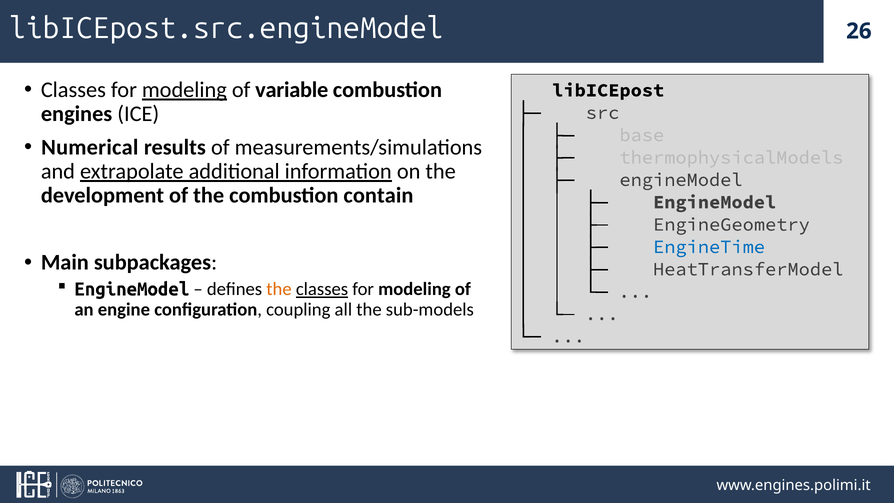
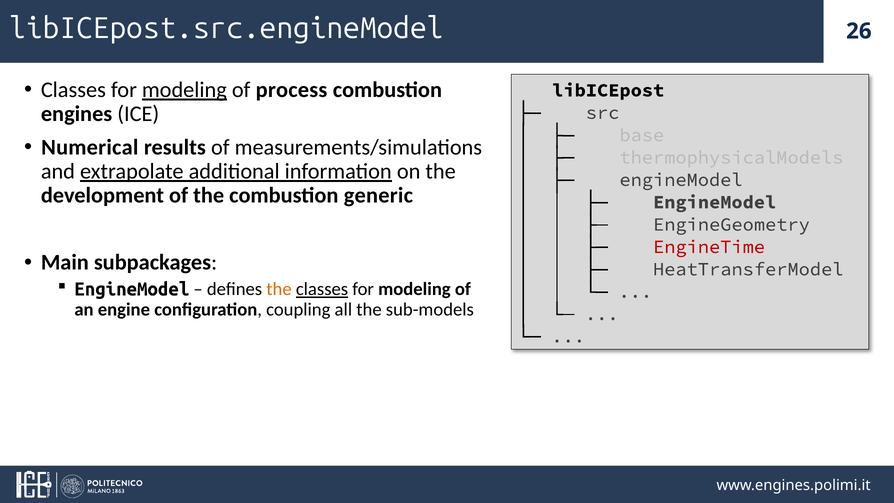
variable: variable -> process
contain: contain -> generic
EngineTime colour: blue -> red
